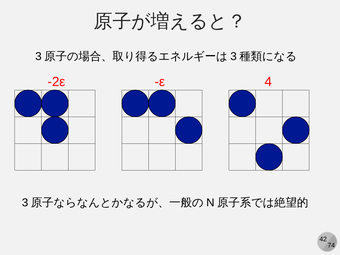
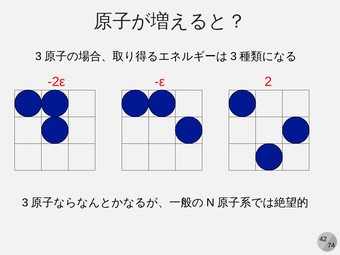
4: 4 -> 2
